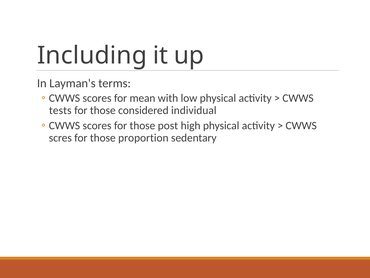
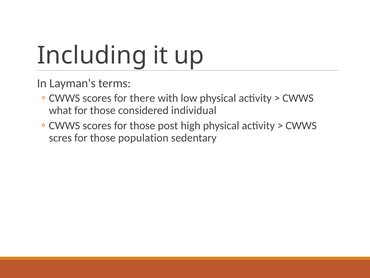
mean: mean -> there
tests: tests -> what
proportion: proportion -> population
